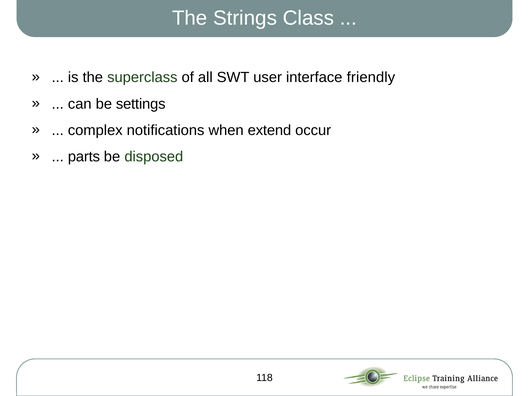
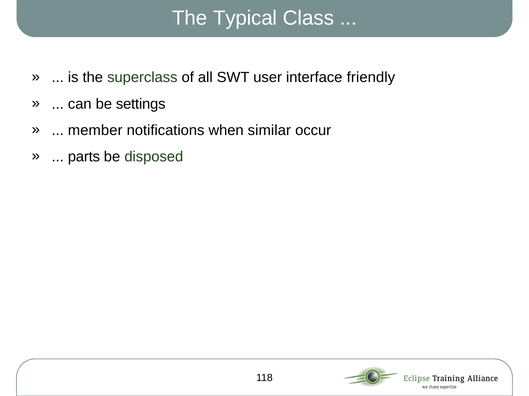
Strings: Strings -> Typical
complex: complex -> member
extend: extend -> similar
